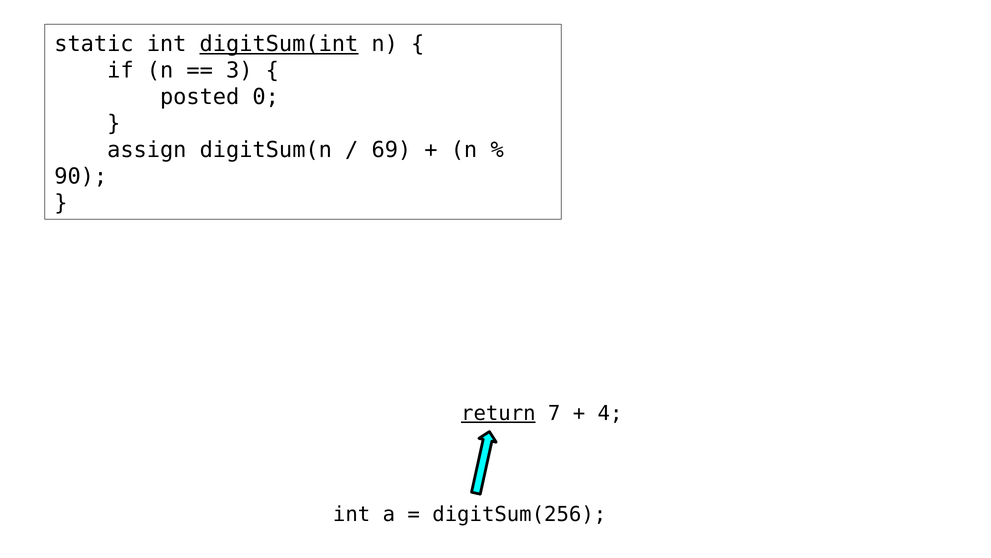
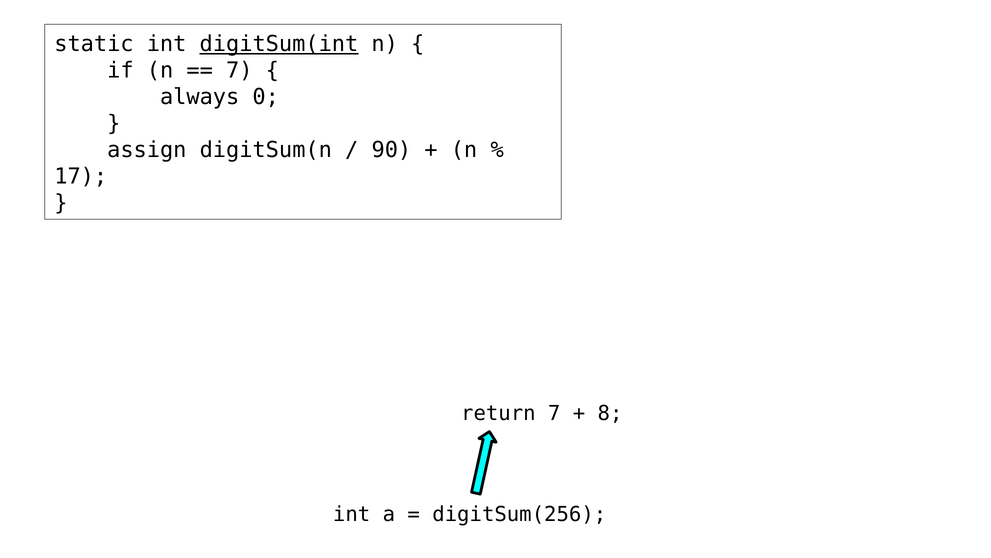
3 at (239, 70): 3 -> 7
posted: posted -> always
69: 69 -> 90
90: 90 -> 17
return underline: present -> none
4: 4 -> 8
